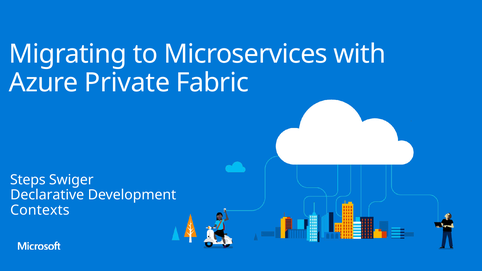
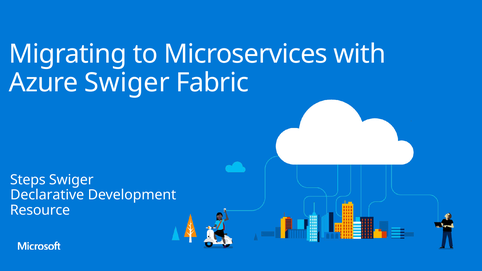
Azure Private: Private -> Swiger
Contexts: Contexts -> Resource
